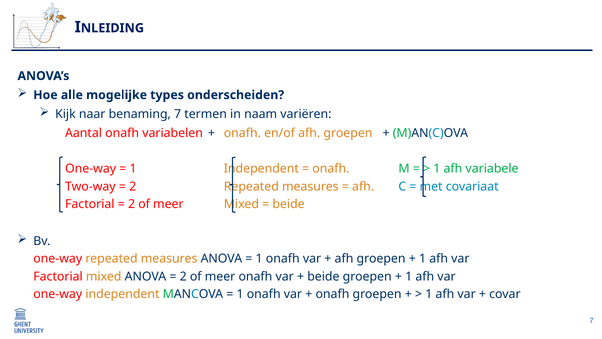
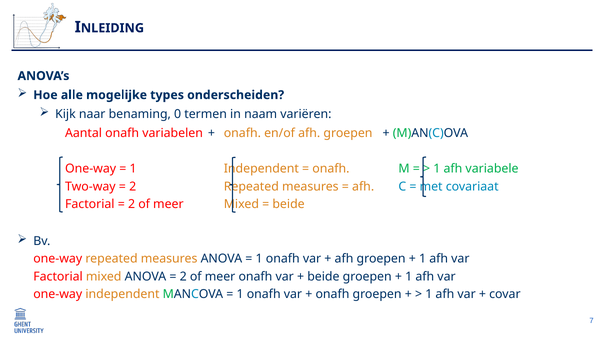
benaming 7: 7 -> 0
